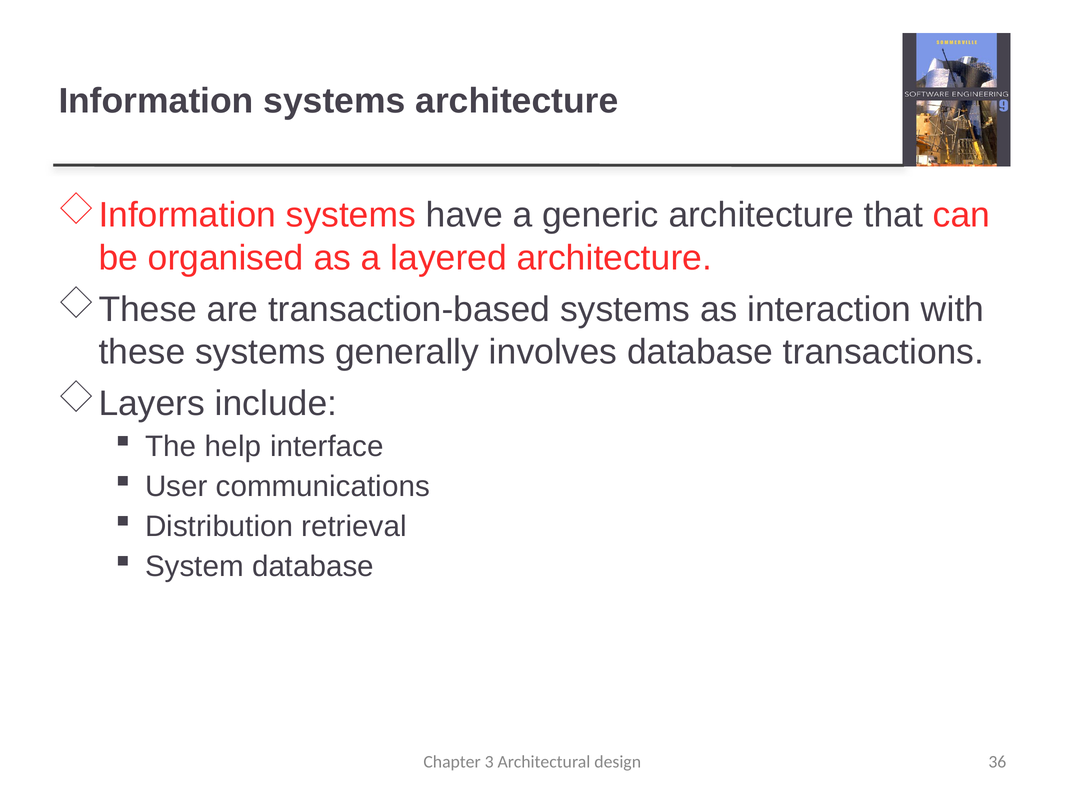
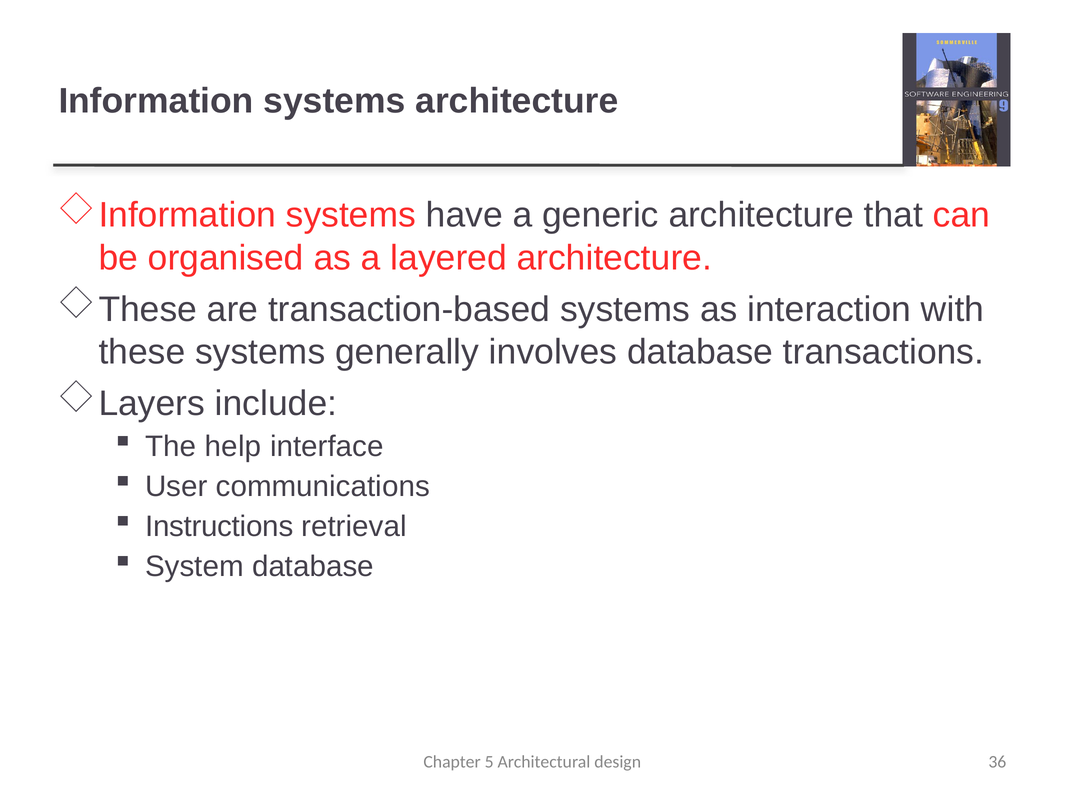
Distribution: Distribution -> Instructions
3: 3 -> 5
